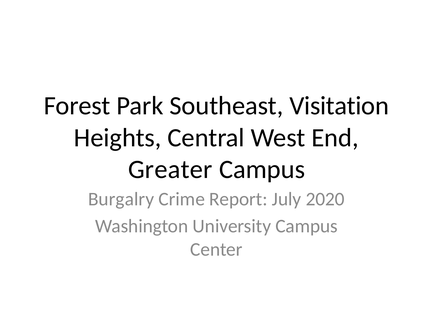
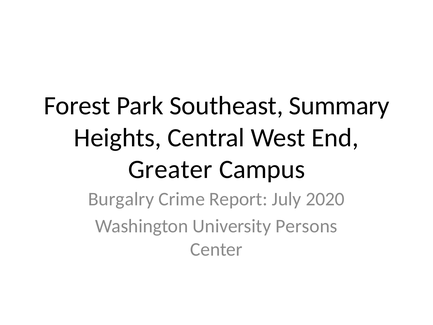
Visitation: Visitation -> Summary
University Campus: Campus -> Persons
